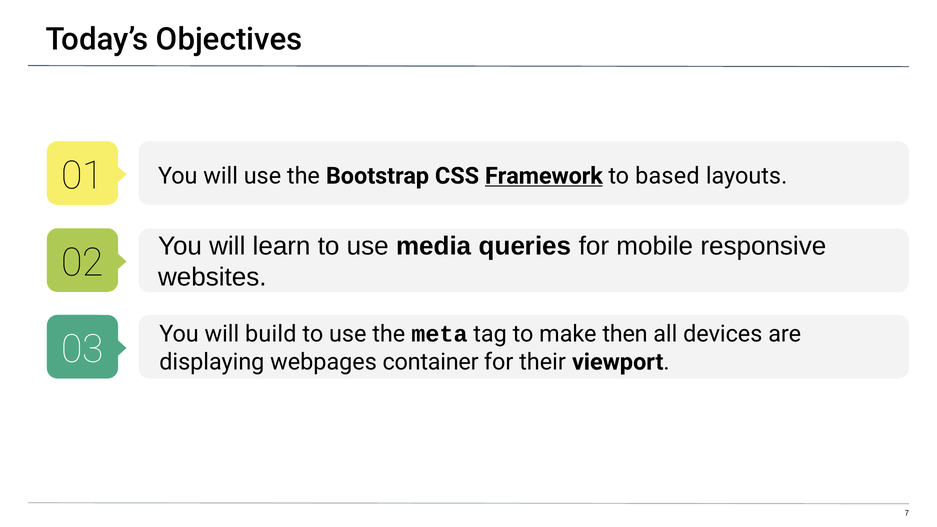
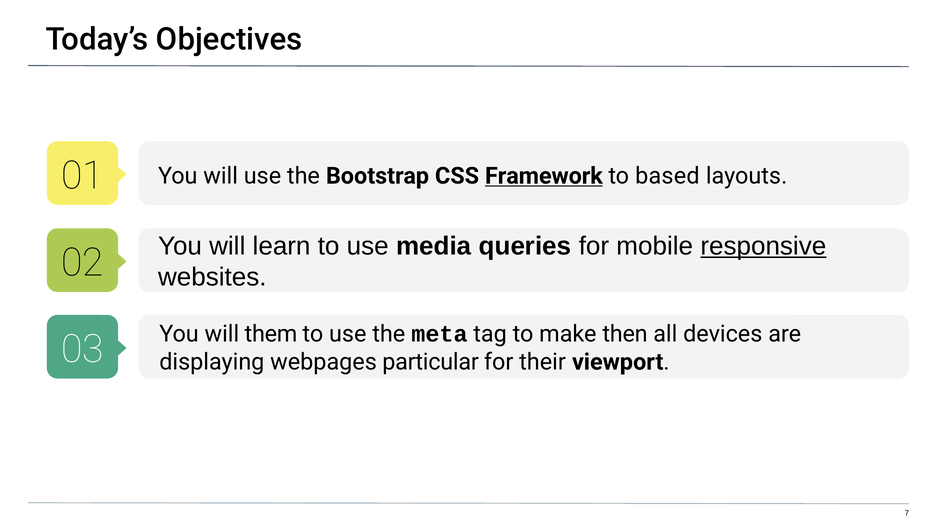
responsive underline: none -> present
build: build -> them
container: container -> particular
